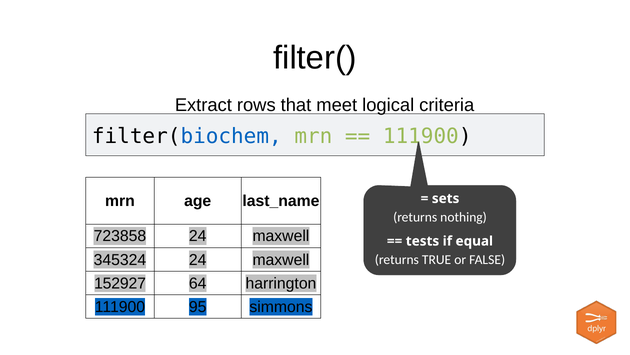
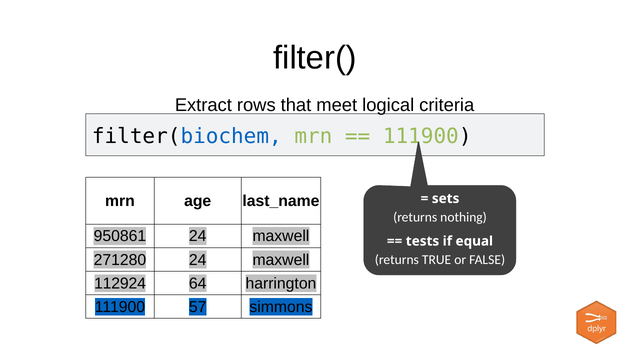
723858: 723858 -> 950861
345324: 345324 -> 271280
152927: 152927 -> 112924
95: 95 -> 57
